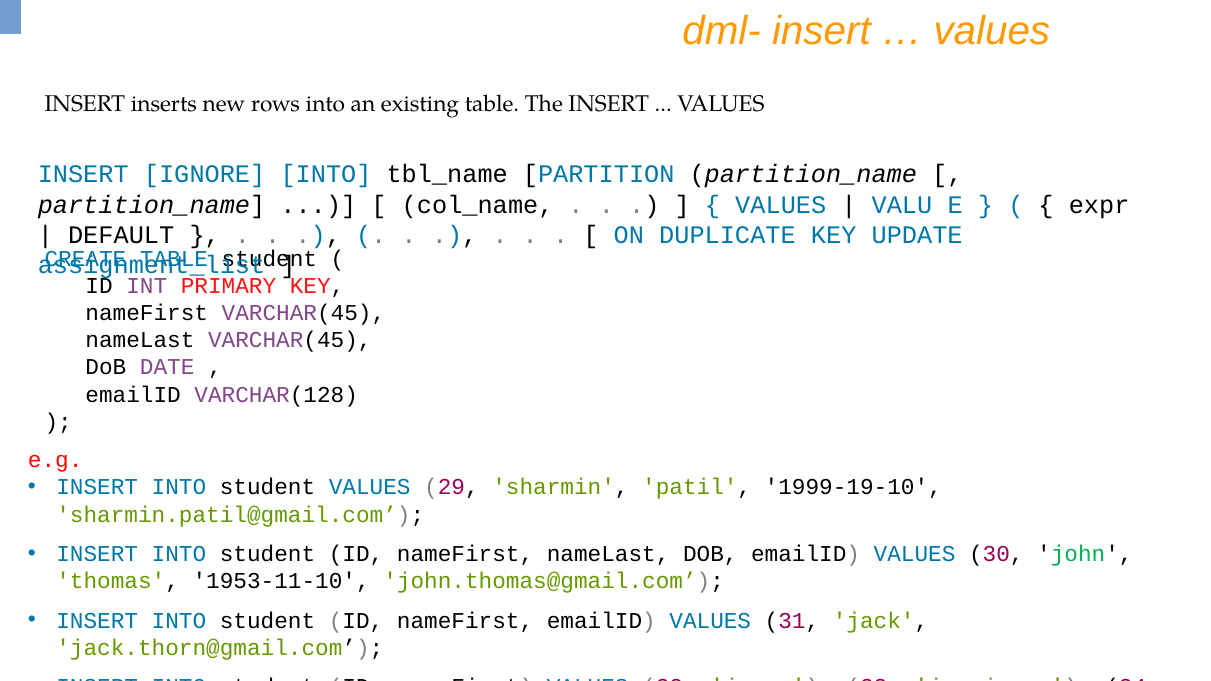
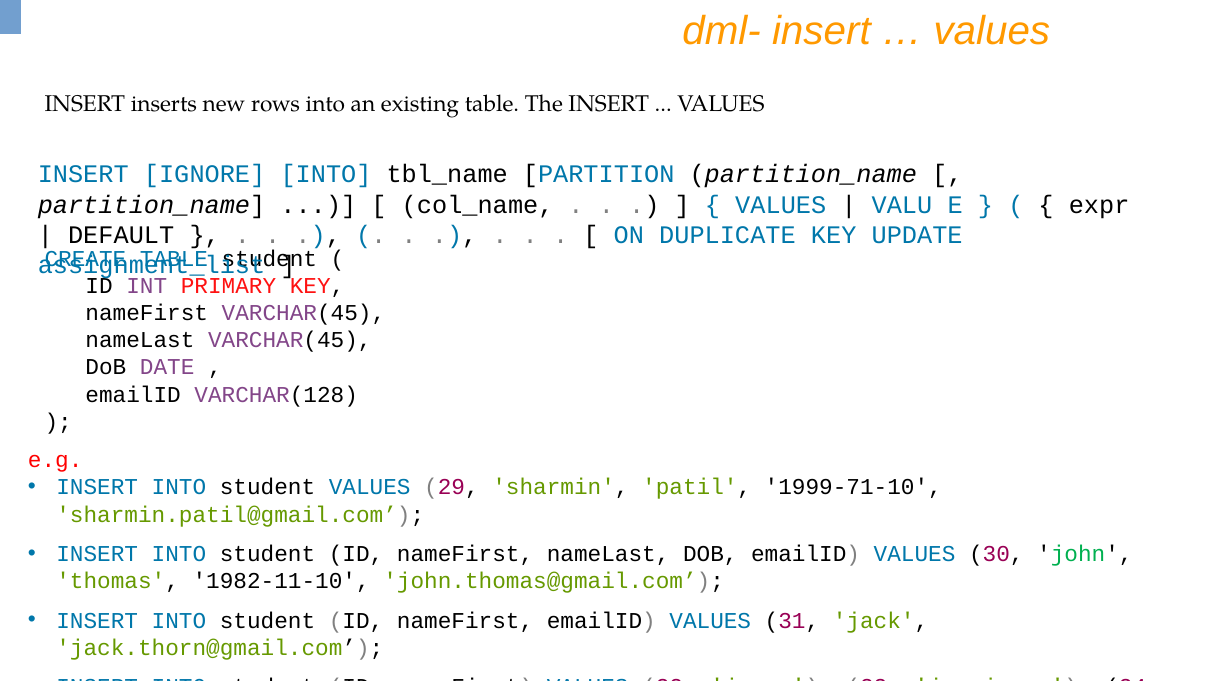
1999-19-10: 1999-19-10 -> 1999-71-10
1953-11-10: 1953-11-10 -> 1982-11-10
